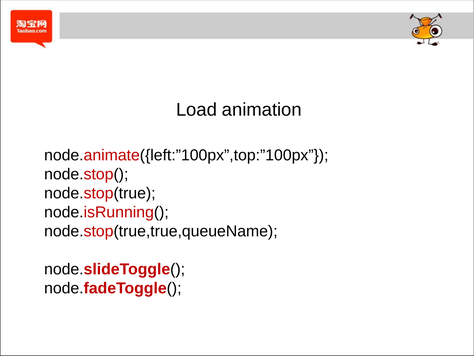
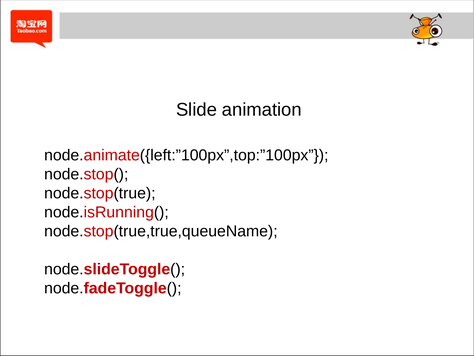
Load: Load -> Slide
